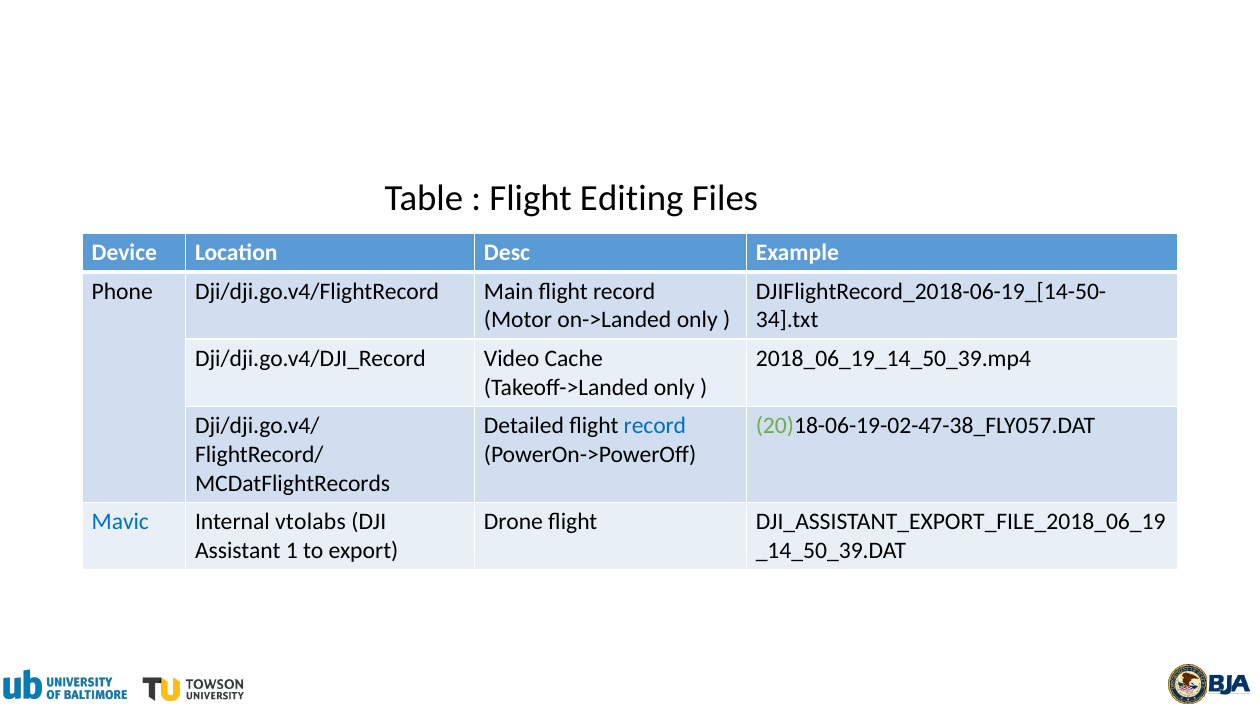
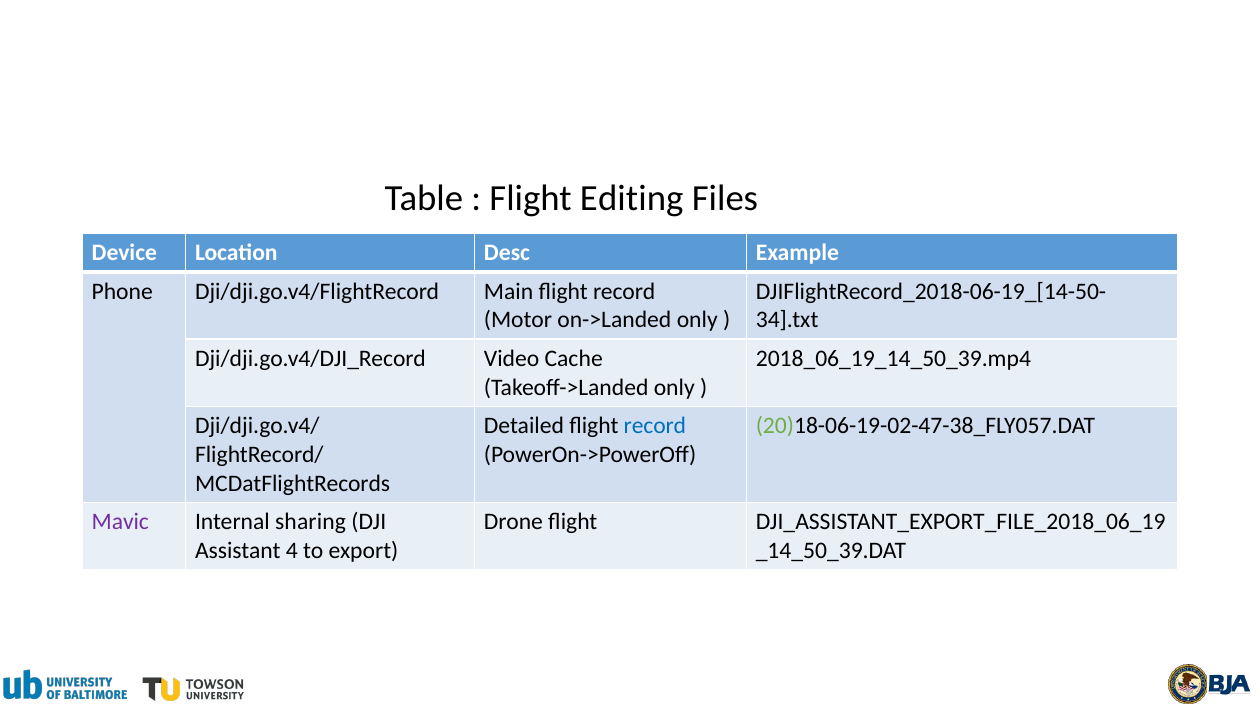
Mavic colour: blue -> purple
vtolabs: vtolabs -> sharing
1: 1 -> 4
